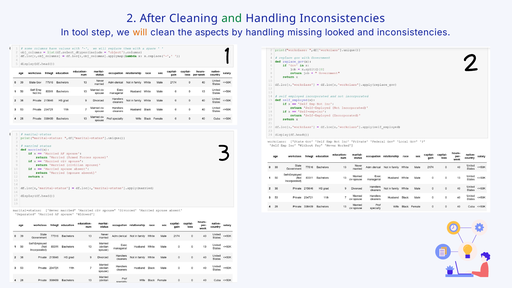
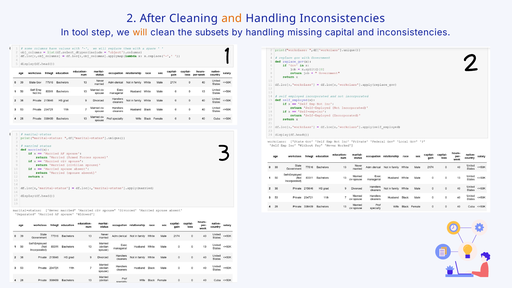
and at (232, 18) colour: green -> orange
aspects: aspects -> subsets
looked: looked -> capital
